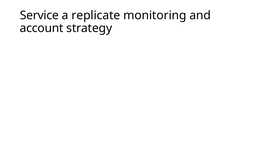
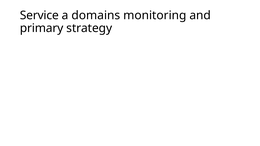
replicate: replicate -> domains
account: account -> primary
